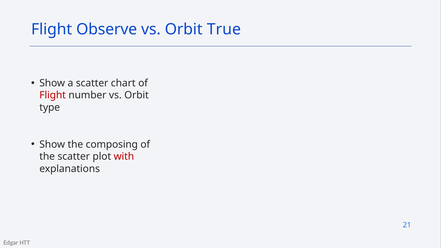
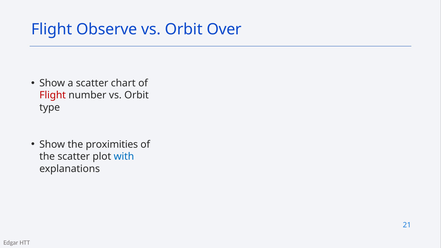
True: True -> Over
composing: composing -> proximities
with colour: red -> blue
